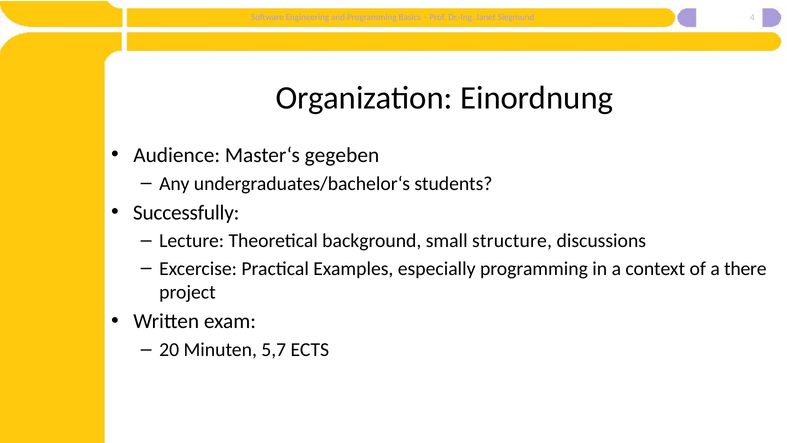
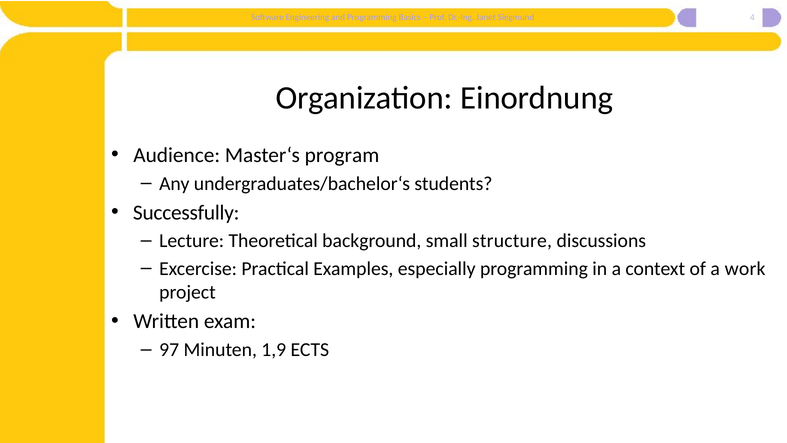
gegeben: gegeben -> program
there: there -> work
20: 20 -> 97
5,7: 5,7 -> 1,9
